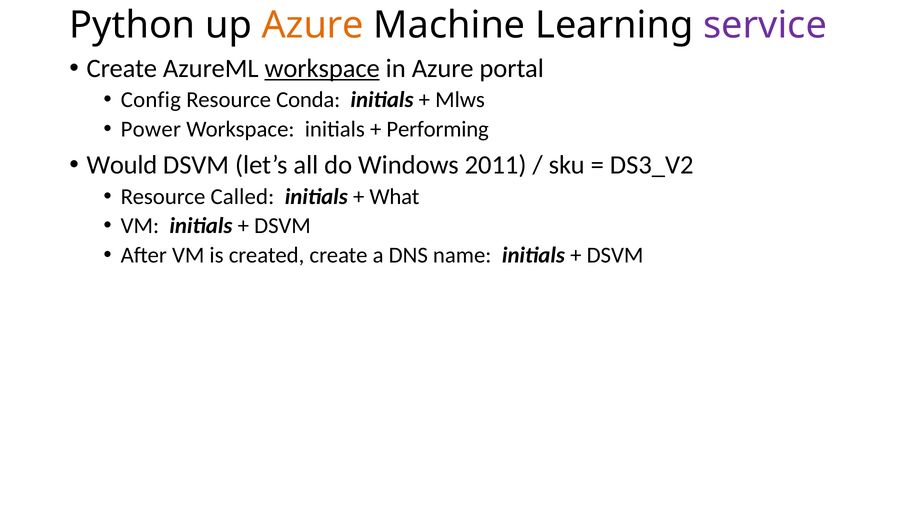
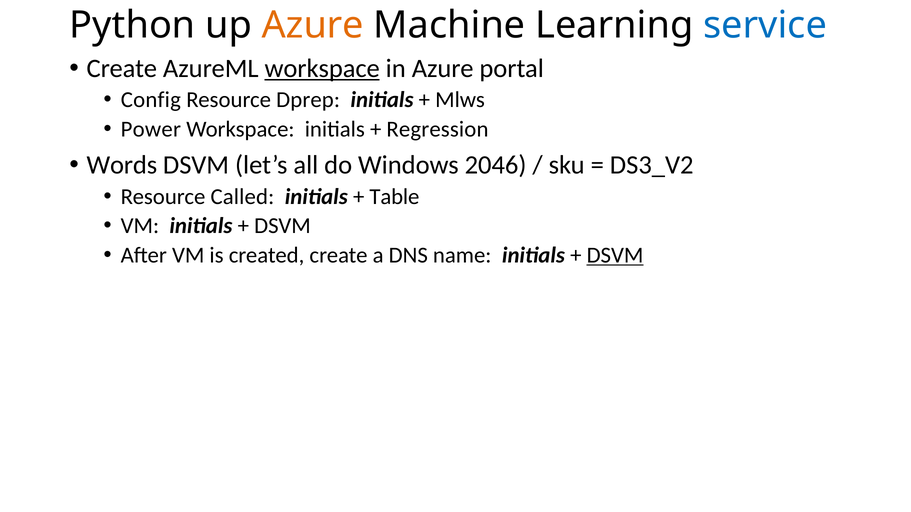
service colour: purple -> blue
Conda: Conda -> Dprep
Performing: Performing -> Regression
Would: Would -> Words
2011: 2011 -> 2046
What: What -> Table
DSVM at (615, 255) underline: none -> present
